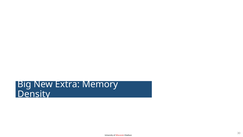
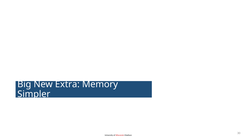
Density: Density -> Simpler
